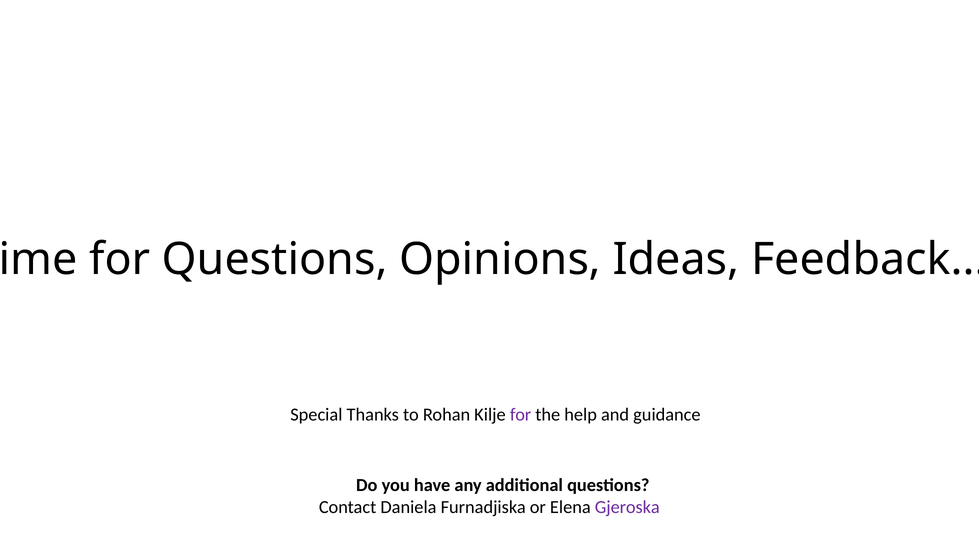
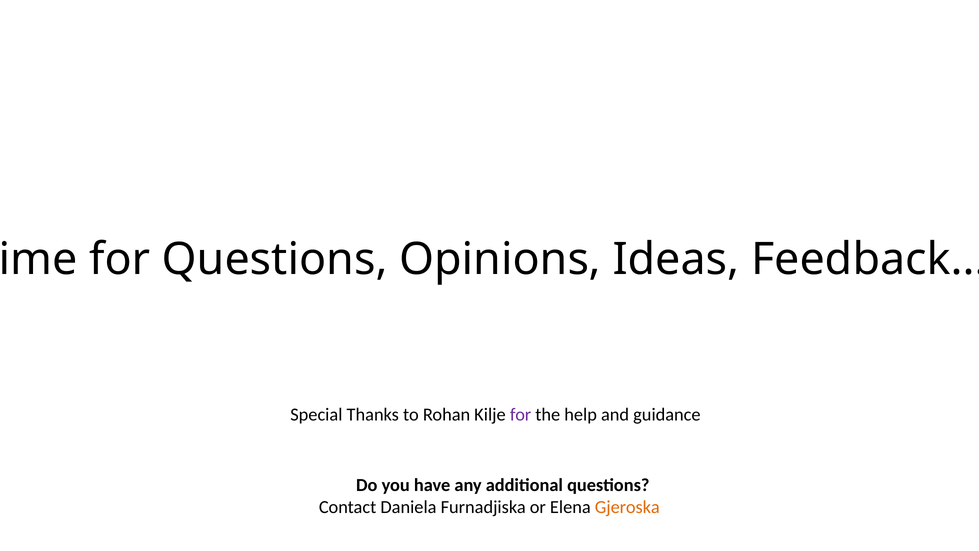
Gjeroska colour: purple -> orange
